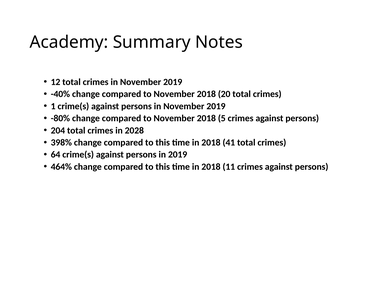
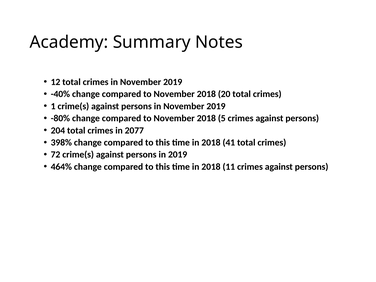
2028: 2028 -> 2077
64: 64 -> 72
